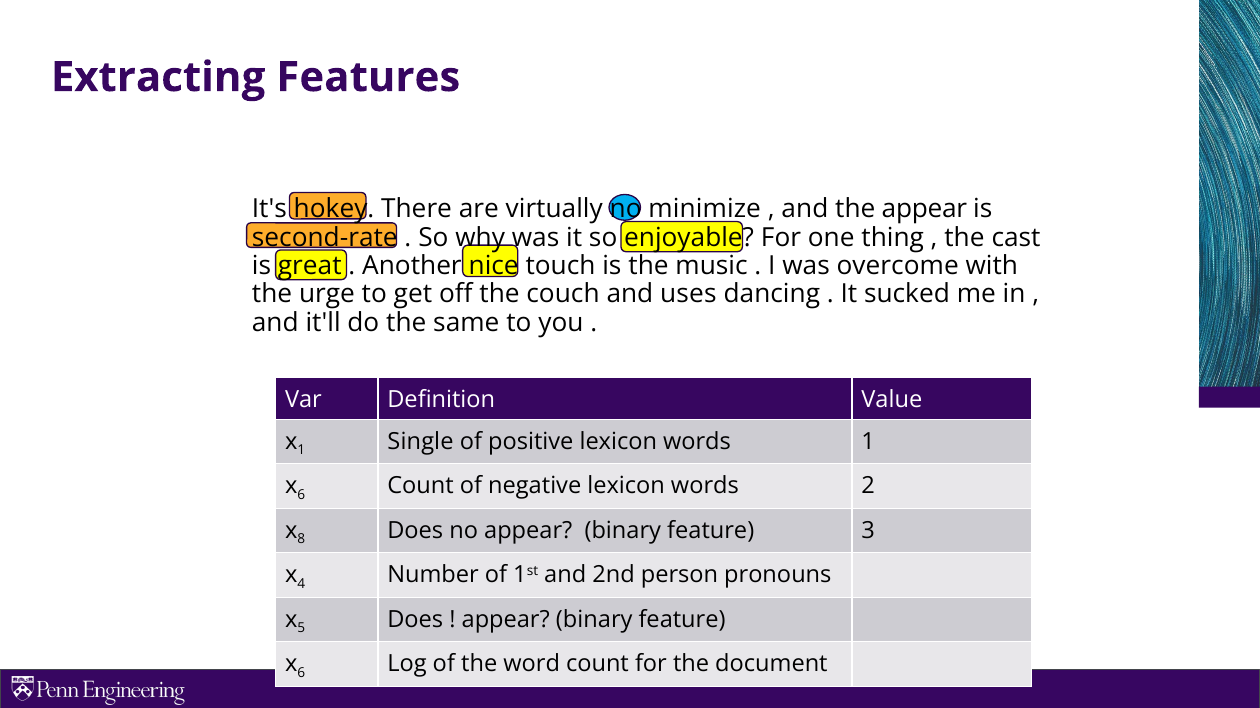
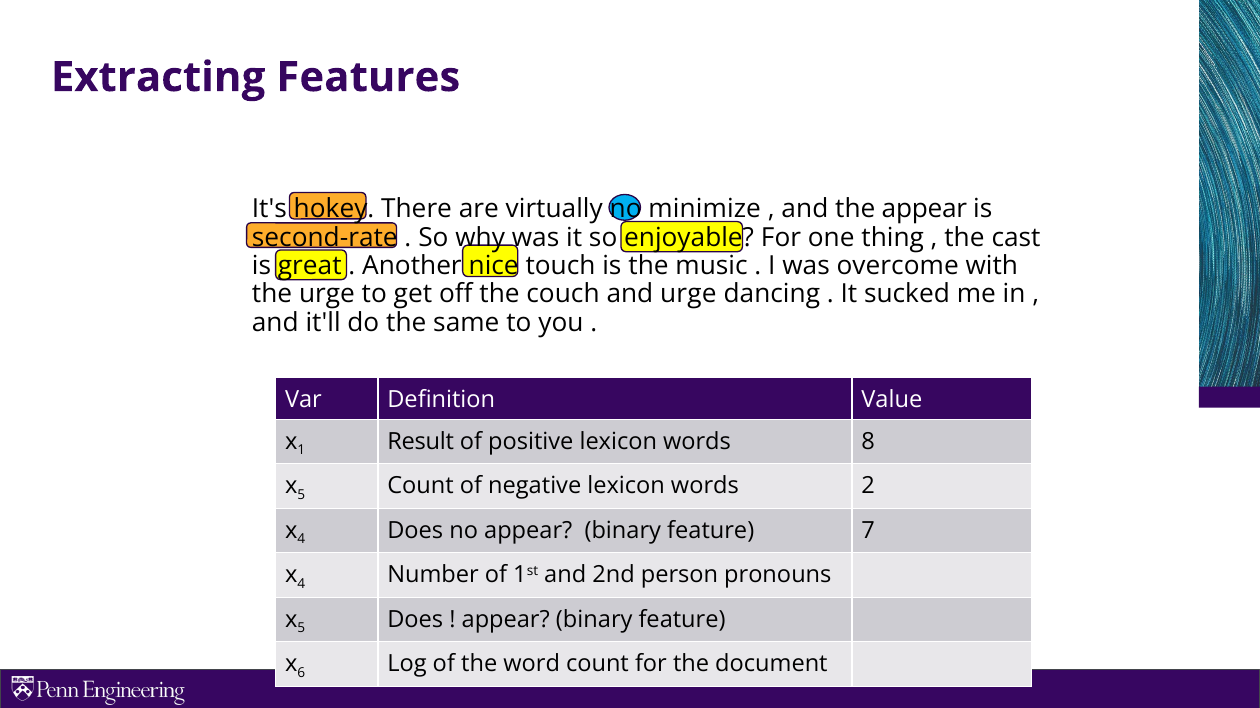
and uses: uses -> urge
Single: Single -> Result
words 1: 1 -> 8
6 at (301, 495): 6 -> 5
8 at (301, 540): 8 -> 4
3: 3 -> 7
